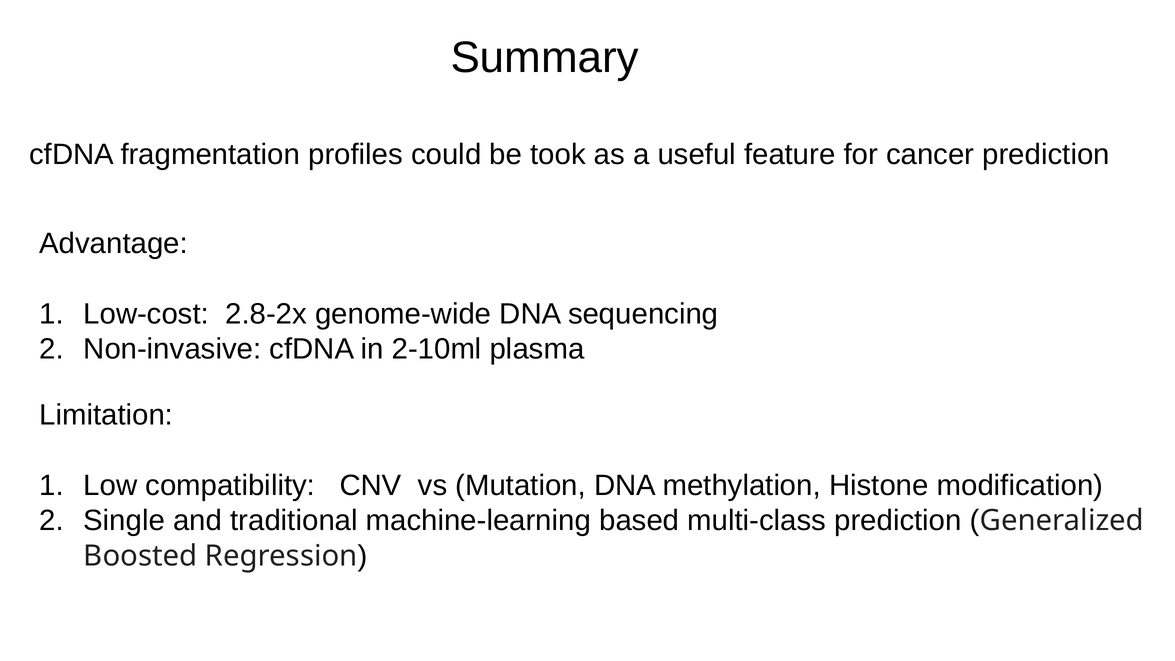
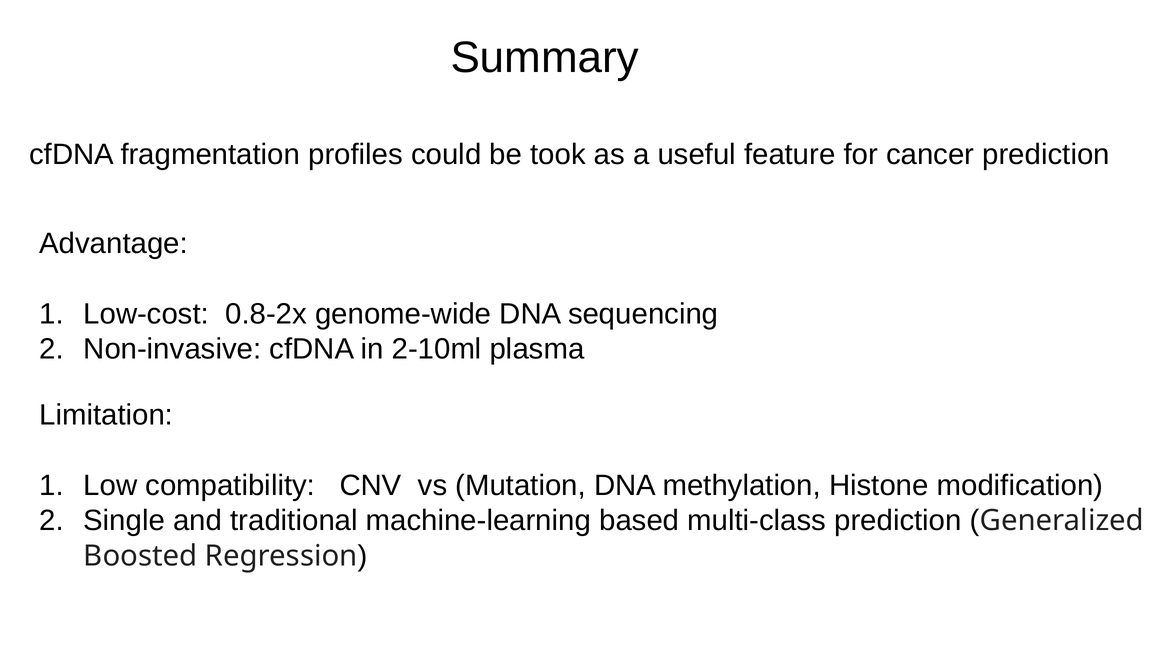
2.8-2x: 2.8-2x -> 0.8-2x
